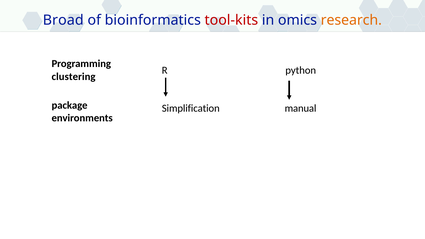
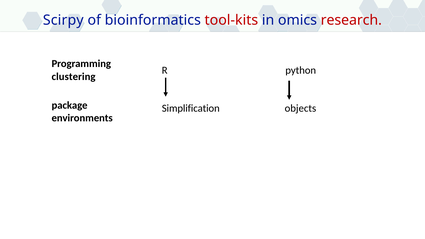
Broad: Broad -> Scirpy
research colour: orange -> red
manual: manual -> objects
